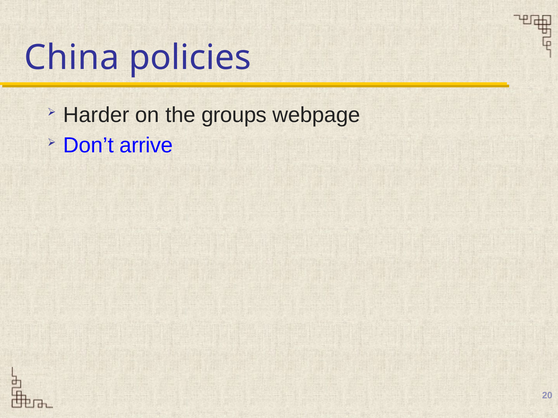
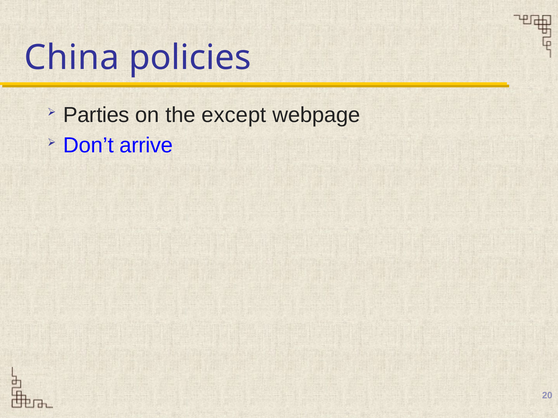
Harder: Harder -> Parties
groups: groups -> except
